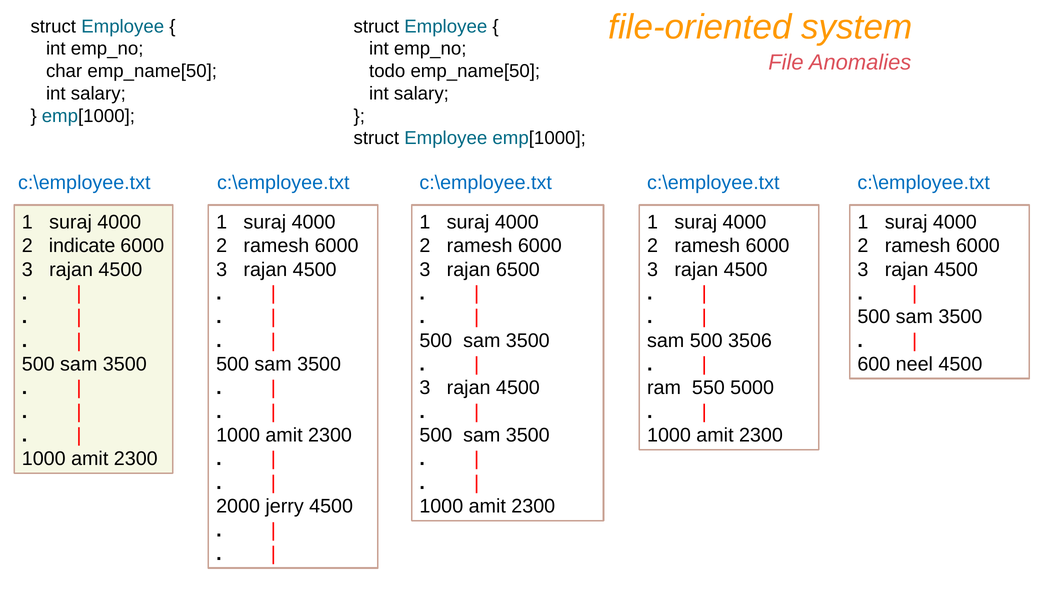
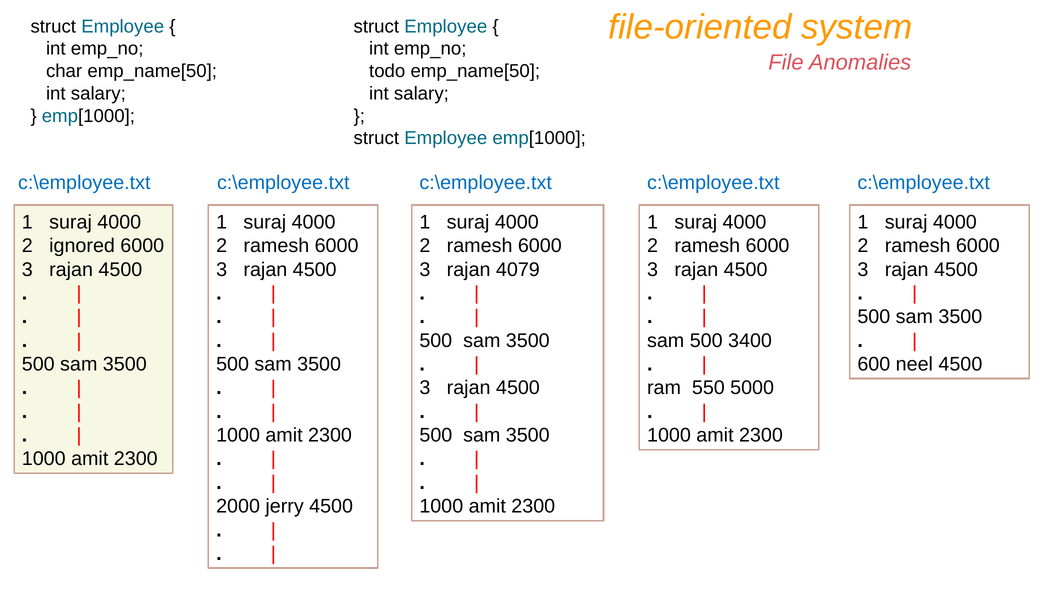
indicate: indicate -> ignored
6500: 6500 -> 4079
3506: 3506 -> 3400
